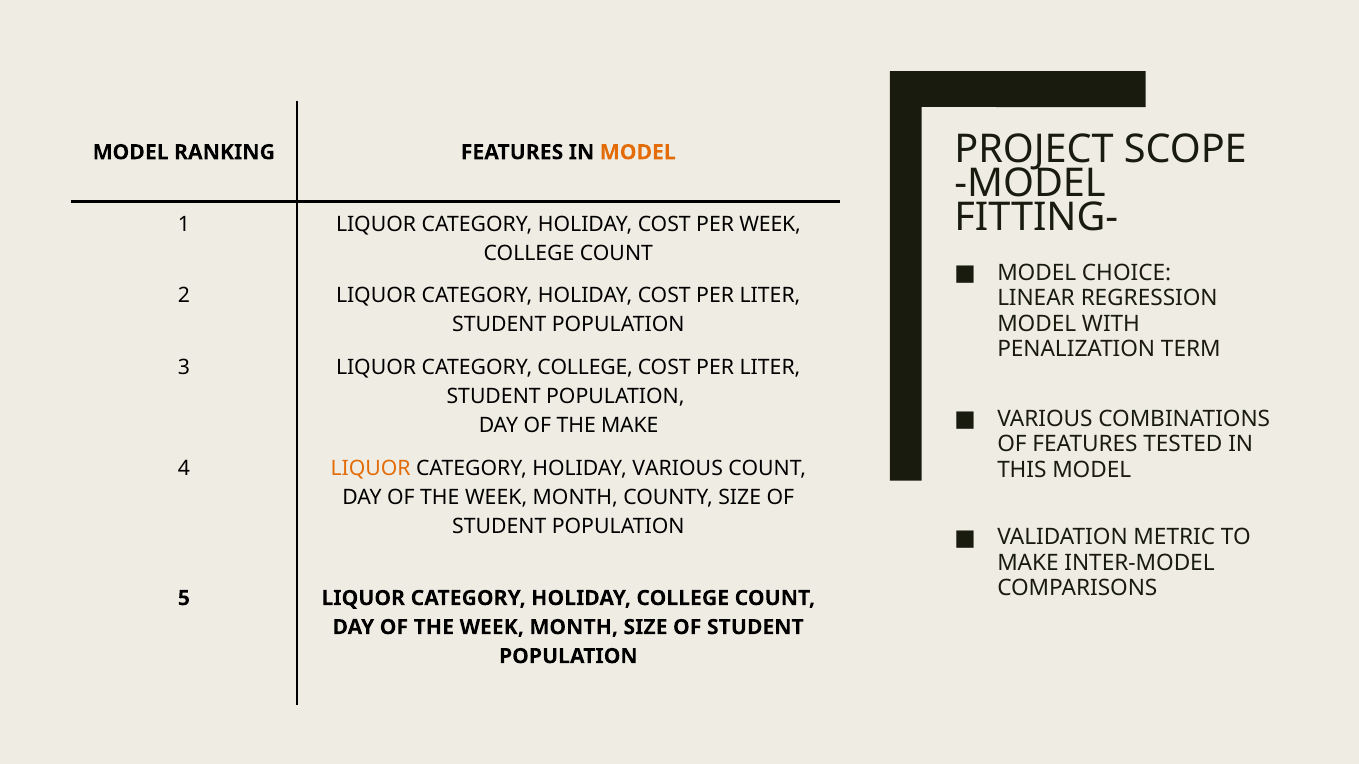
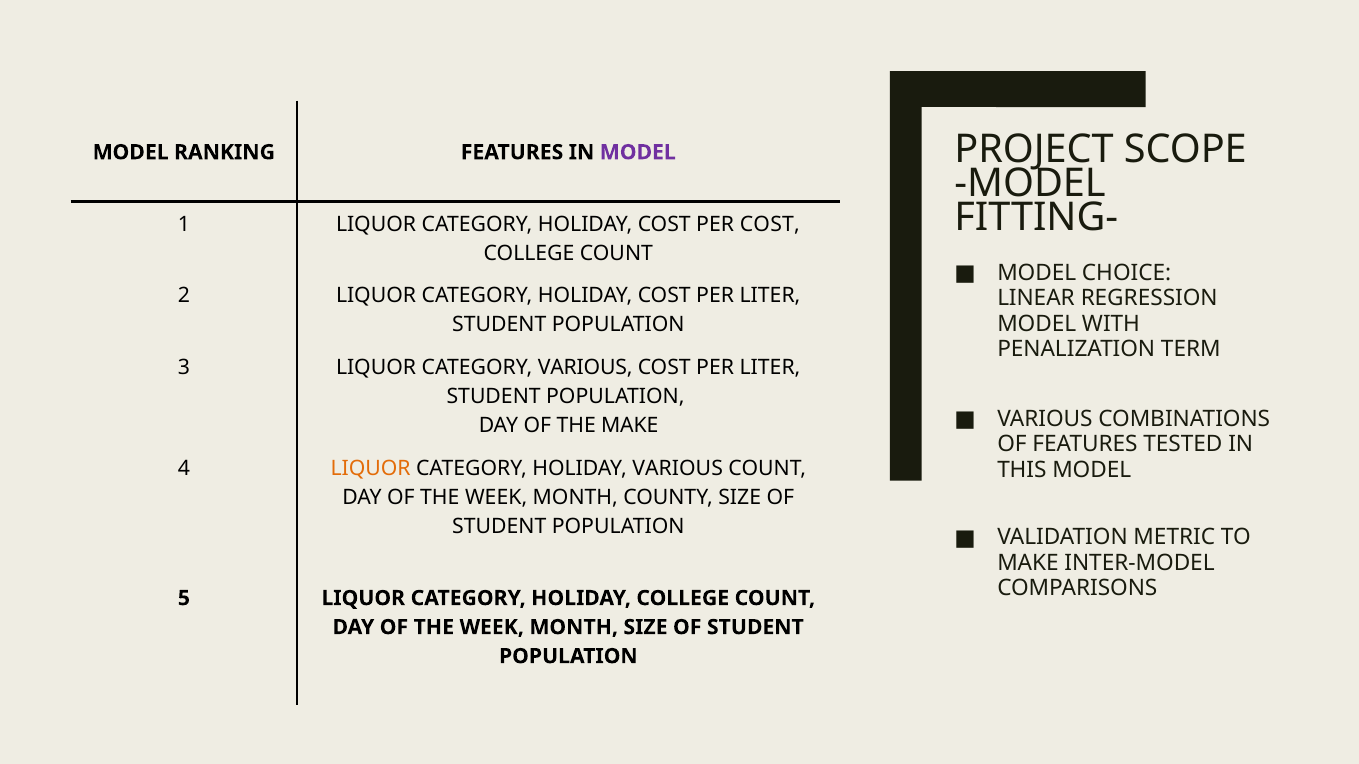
MODEL at (638, 152) colour: orange -> purple
PER WEEK: WEEK -> COST
CATEGORY COLLEGE: COLLEGE -> VARIOUS
